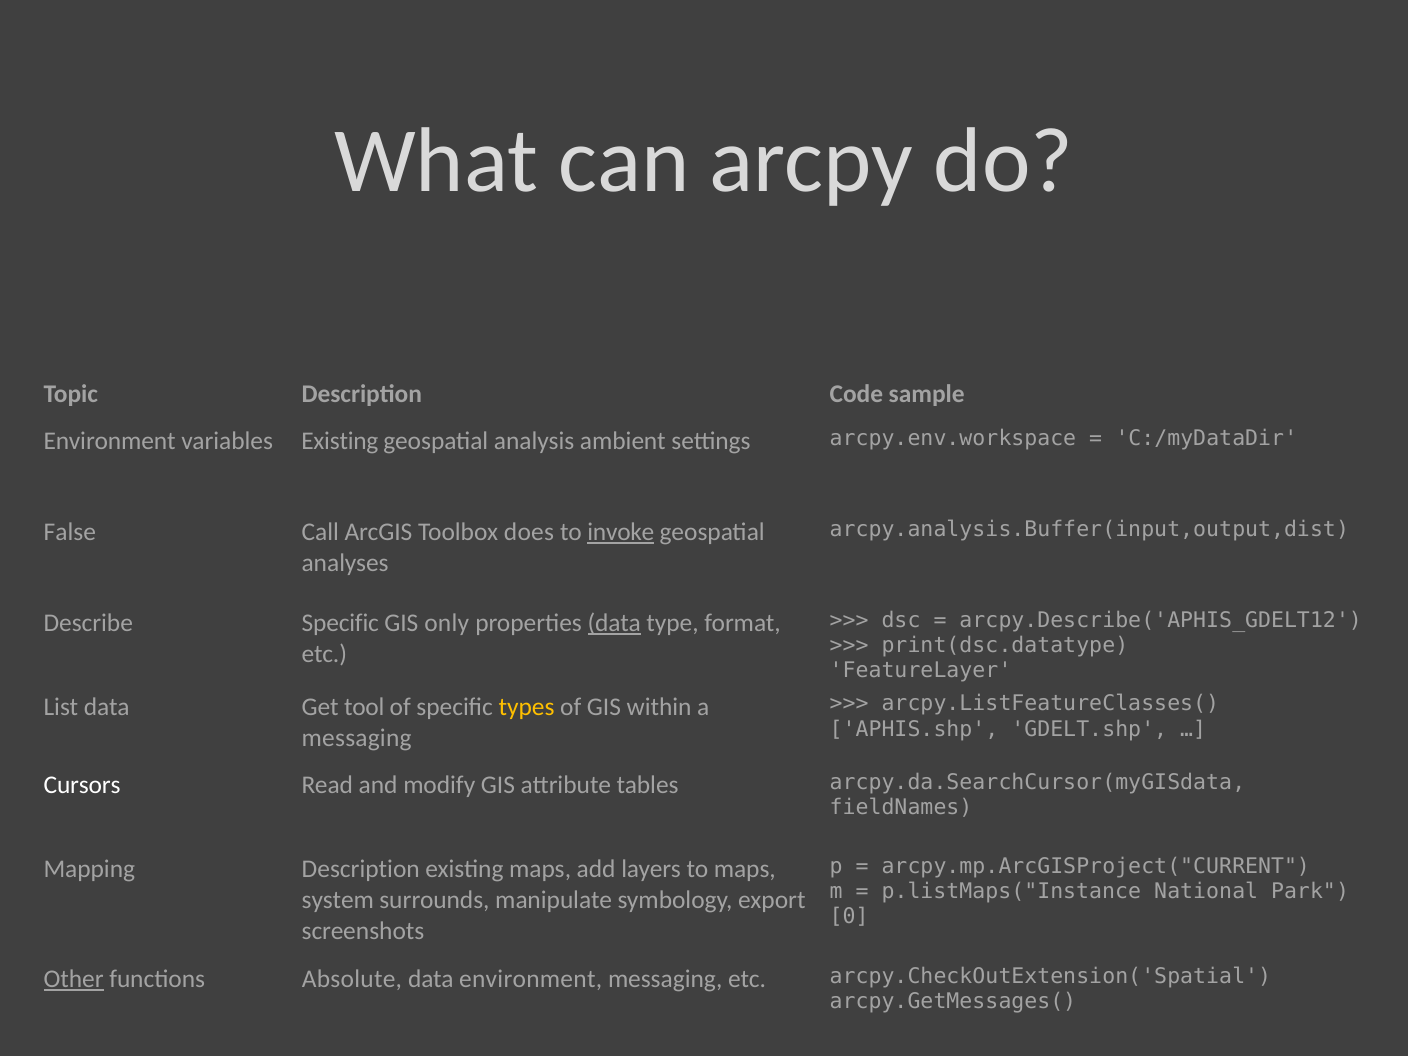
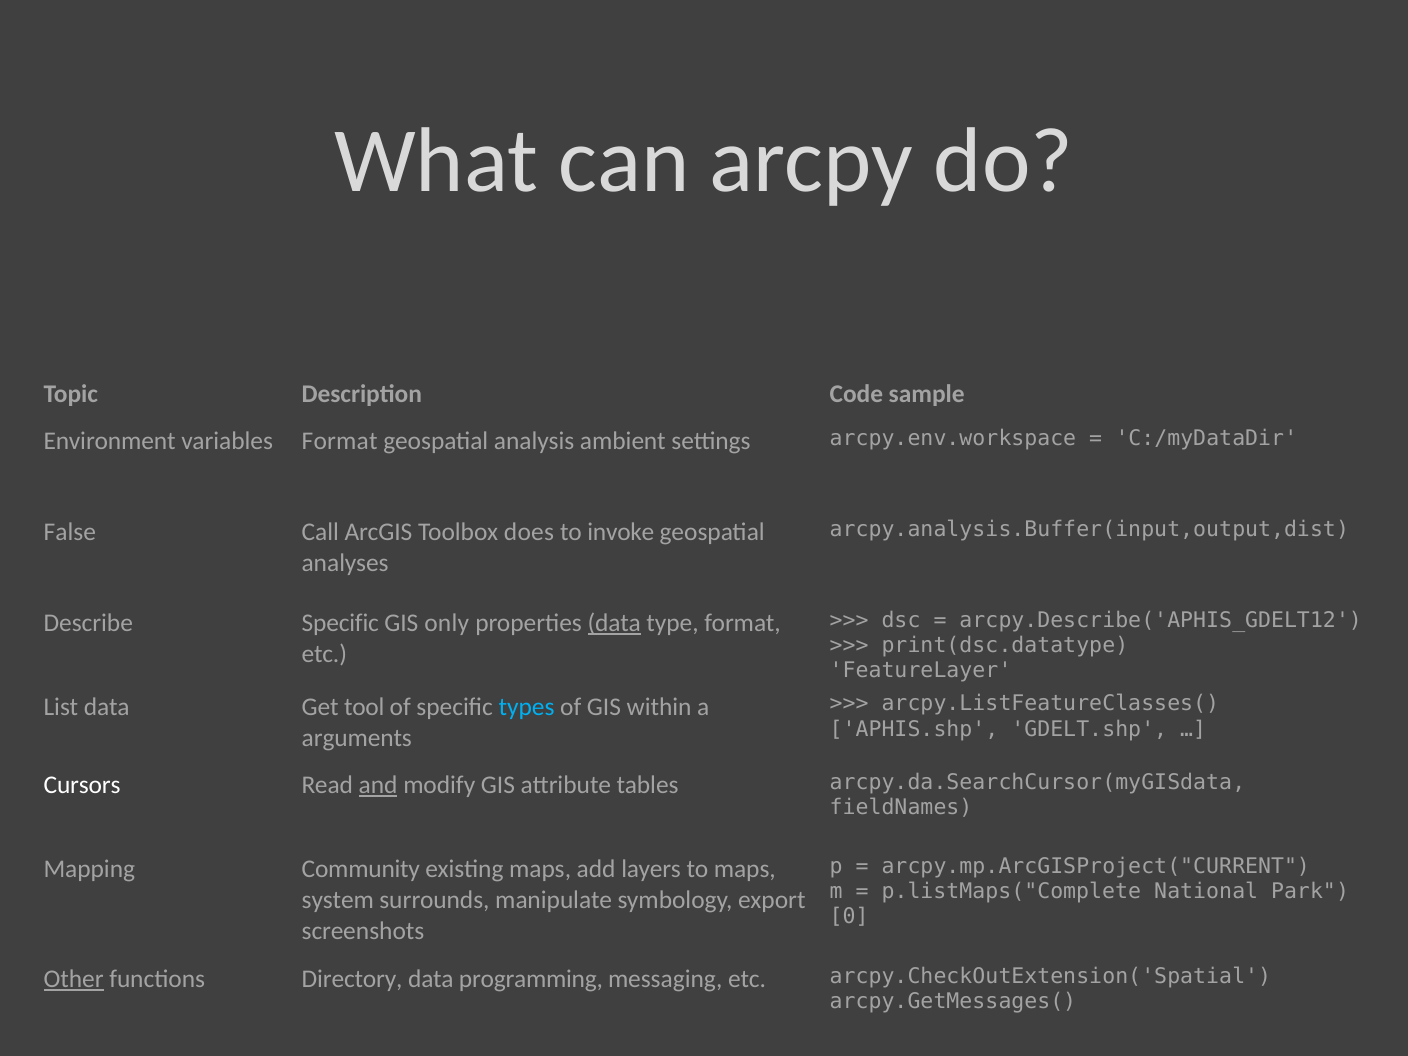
variables Existing: Existing -> Format
invoke underline: present -> none
types colour: yellow -> light blue
messaging at (357, 738): messaging -> arguments
and underline: none -> present
Mapping Description: Description -> Community
p.listMaps("Instance: p.listMaps("Instance -> p.listMaps("Complete
Absolute: Absolute -> Directory
data environment: environment -> programming
